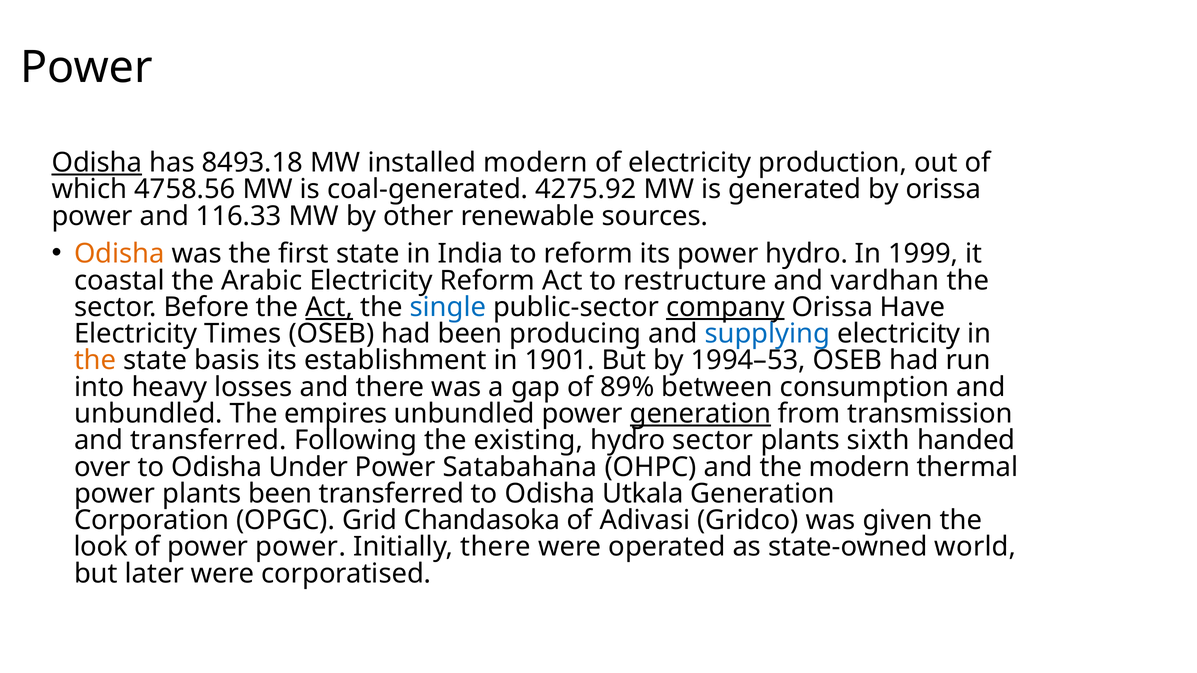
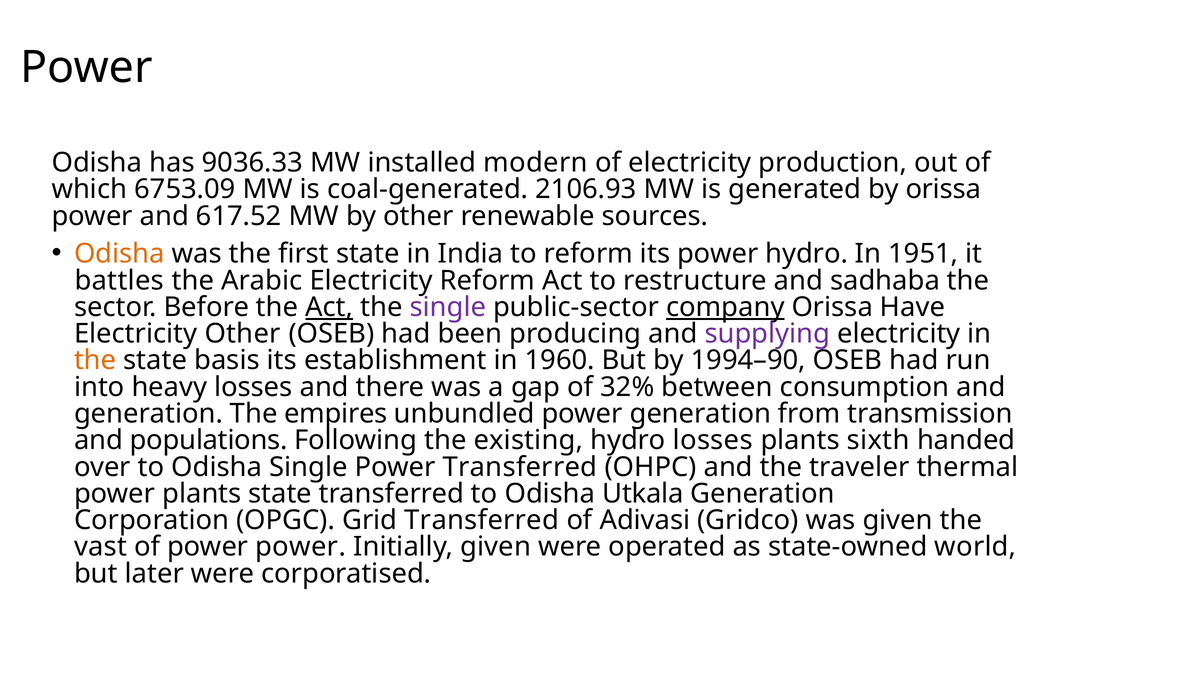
Odisha at (97, 163) underline: present -> none
8493.18: 8493.18 -> 9036.33
4758.56: 4758.56 -> 6753.09
4275.92: 4275.92 -> 2106.93
116.33: 116.33 -> 617.52
1999: 1999 -> 1951
coastal: coastal -> battles
vardhan: vardhan -> sadhaba
single at (448, 307) colour: blue -> purple
Electricity Times: Times -> Other
supplying colour: blue -> purple
1901: 1901 -> 1960
1994–53: 1994–53 -> 1994–90
89%: 89% -> 32%
unbundled at (148, 414): unbundled -> generation
generation at (700, 414) underline: present -> none
and transferred: transferred -> populations
hydro sector: sector -> losses
Odisha Under: Under -> Single
Power Satabahana: Satabahana -> Transferred
the modern: modern -> traveler
plants been: been -> state
Grid Chandasoka: Chandasoka -> Transferred
look: look -> vast
Initially there: there -> given
